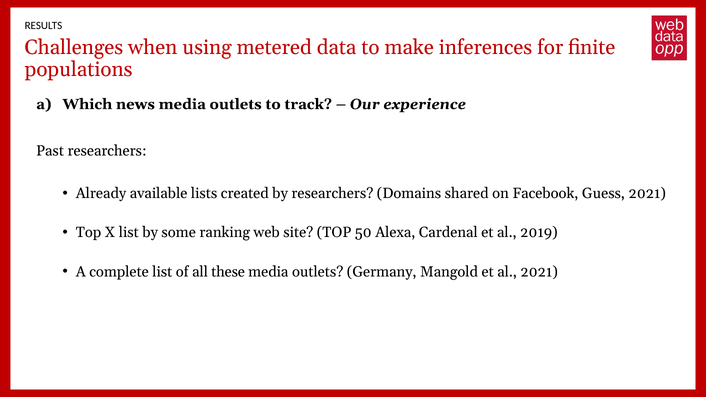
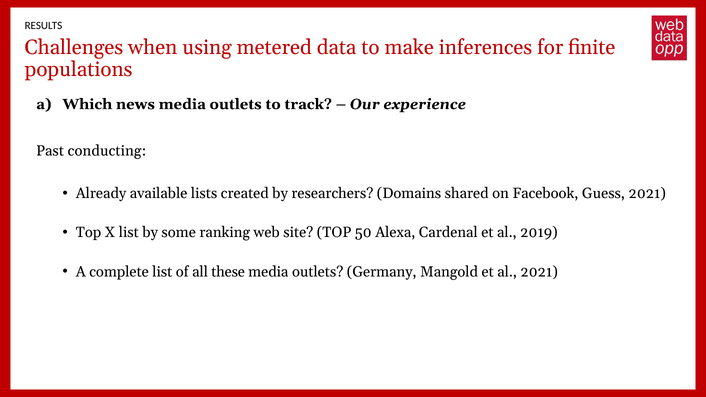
Past researchers: researchers -> conducting
